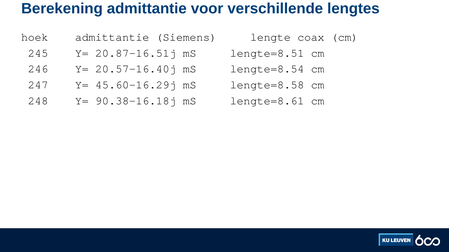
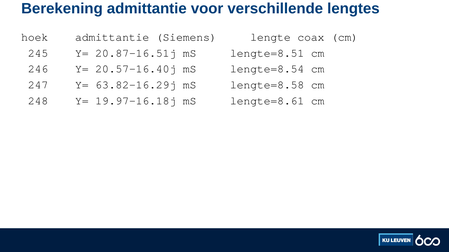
45.60-16.29j: 45.60-16.29j -> 63.82-16.29j
90.38-16.18j: 90.38-16.18j -> 19.97-16.18j
